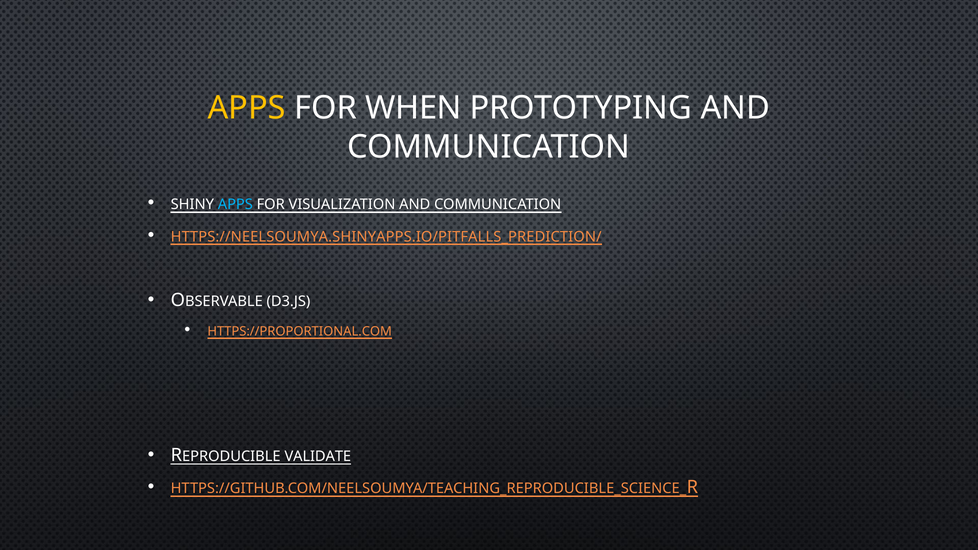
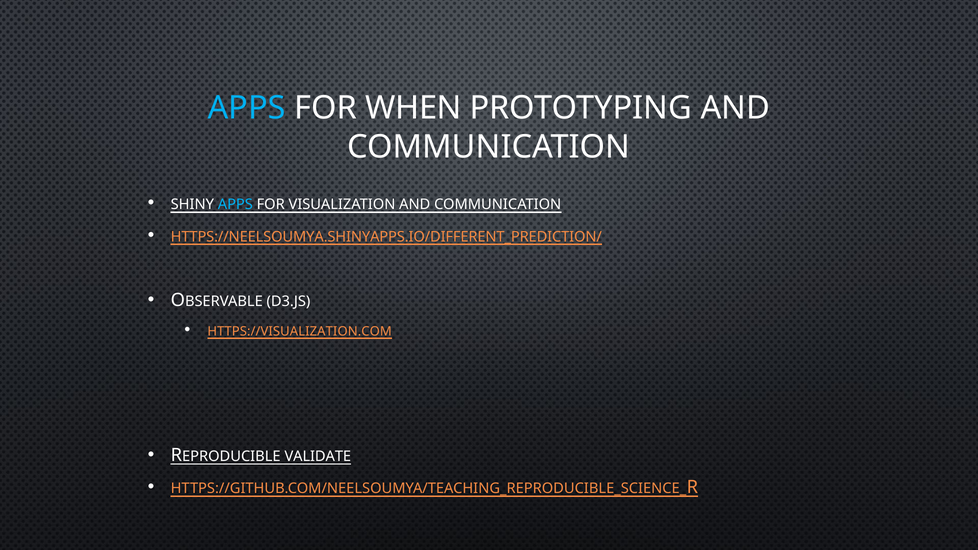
APPS at (247, 108) colour: yellow -> light blue
HTTPS://NEELSOUMYA.SHINYAPPS.IO/PITFALLS_PREDICTION/: HTTPS://NEELSOUMYA.SHINYAPPS.IO/PITFALLS_PREDICTION/ -> HTTPS://NEELSOUMYA.SHINYAPPS.IO/DIFFERENT_PREDICTION/
HTTPS://PROPORTIONAL.COM: HTTPS://PROPORTIONAL.COM -> HTTPS://VISUALIZATION.COM
